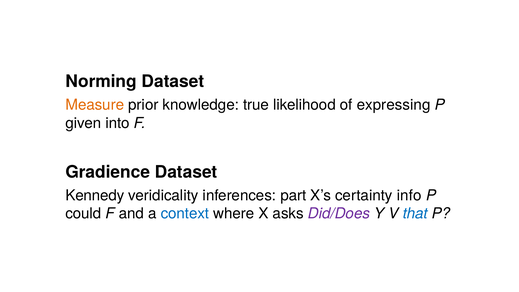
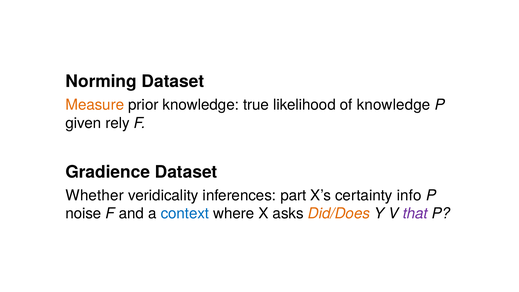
of expressing: expressing -> knowledge
into: into -> rely
Kennedy: Kennedy -> Whether
could: could -> noise
Did/Does colour: purple -> orange
that colour: blue -> purple
